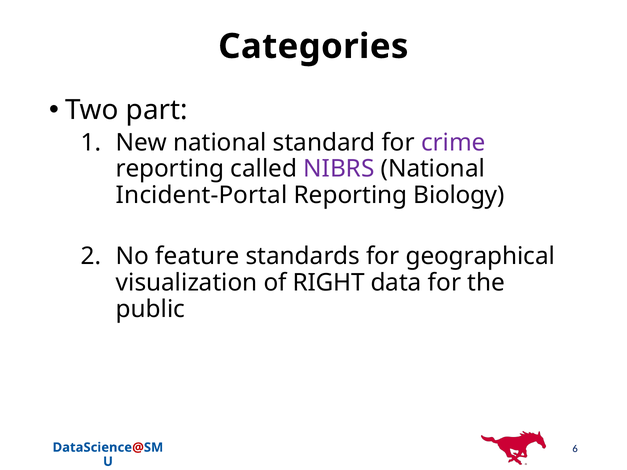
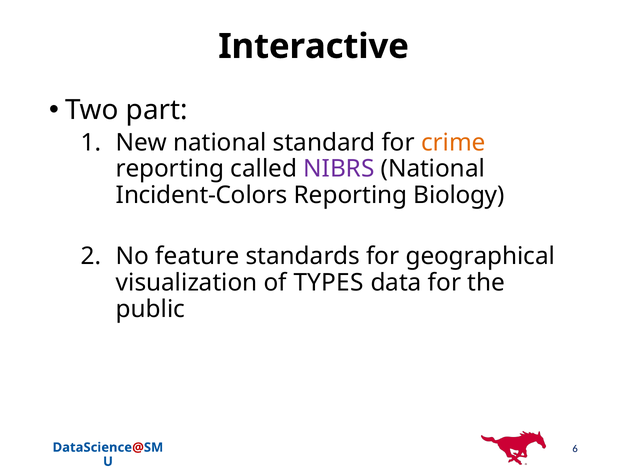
Categories: Categories -> Interactive
crime colour: purple -> orange
Incident-Portal: Incident-Portal -> Incident-Colors
RIGHT: RIGHT -> TYPES
